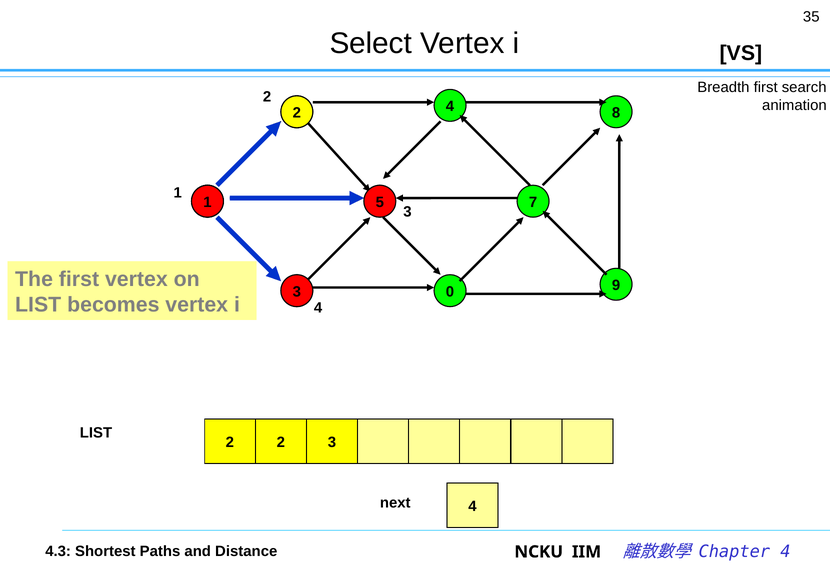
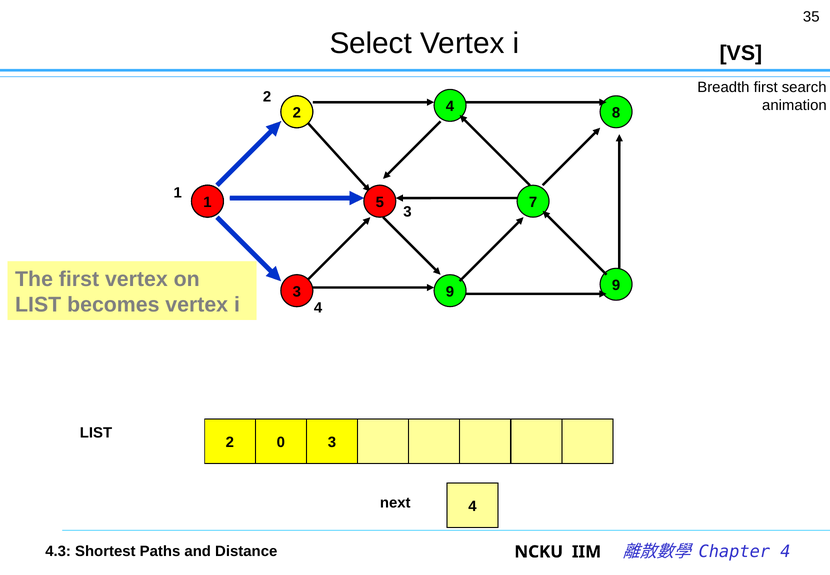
0 at (450, 291): 0 -> 9
2 at (281, 442): 2 -> 0
